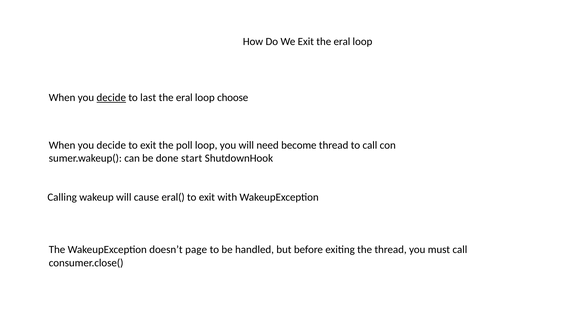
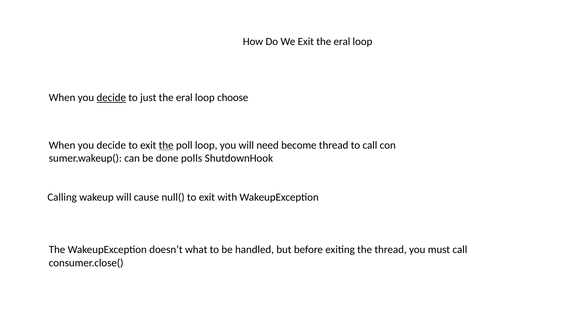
last: last -> just
the at (166, 145) underline: none -> present
start: start -> polls
eral(: eral( -> null(
page: page -> what
